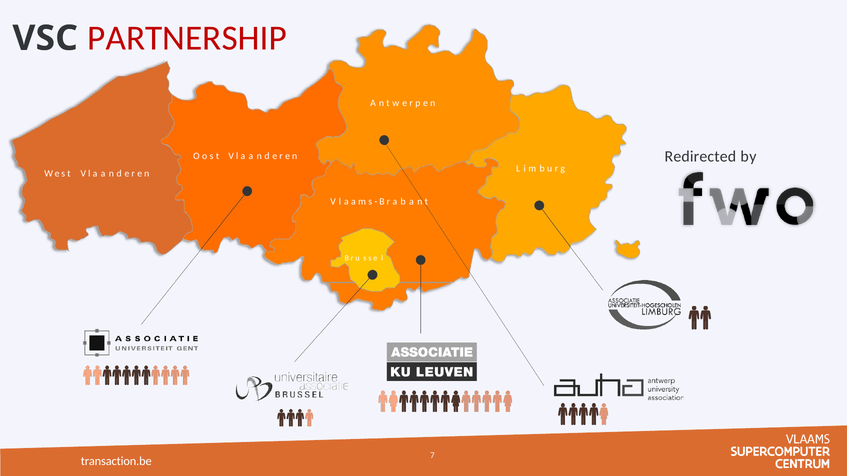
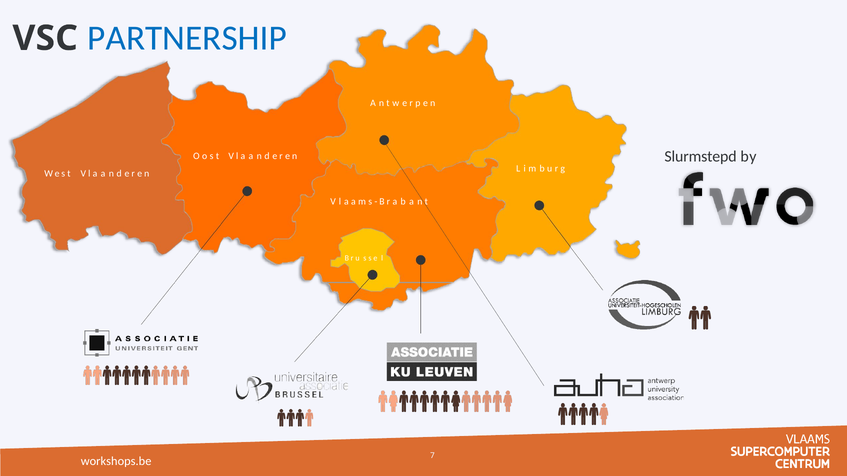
PARTNERSHIP colour: red -> blue
Redirected: Redirected -> Slurmstepd
transaction.be: transaction.be -> workshops.be
